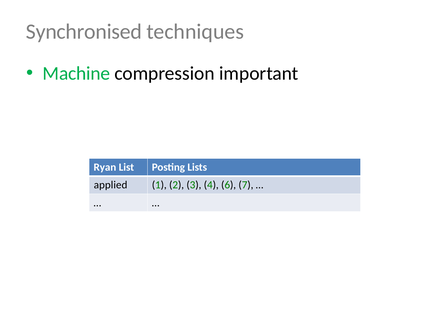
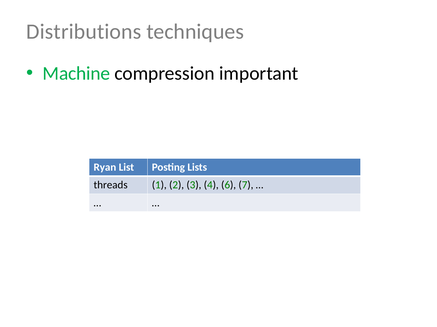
Synchronised: Synchronised -> Distributions
applied: applied -> threads
